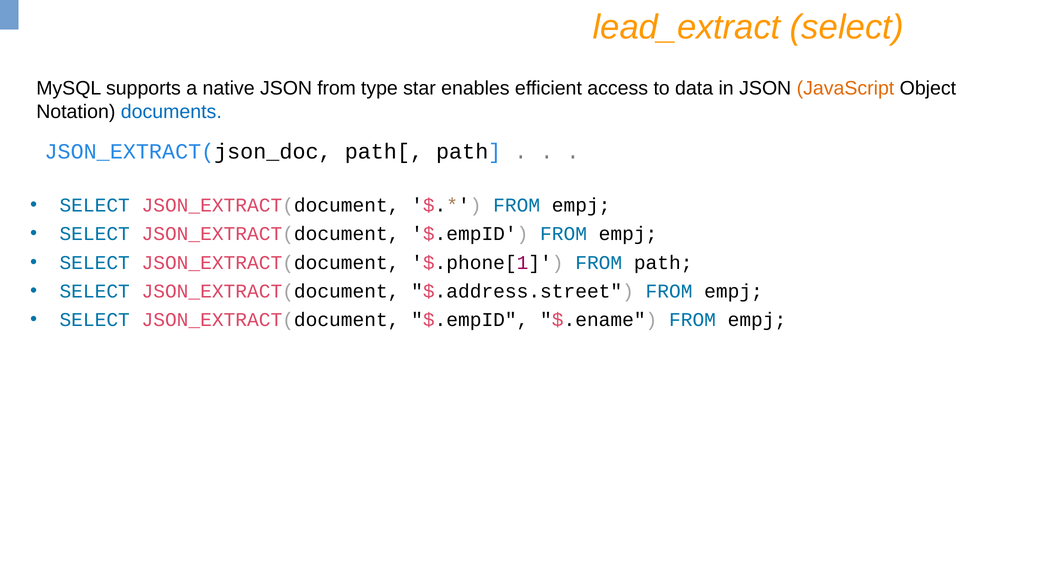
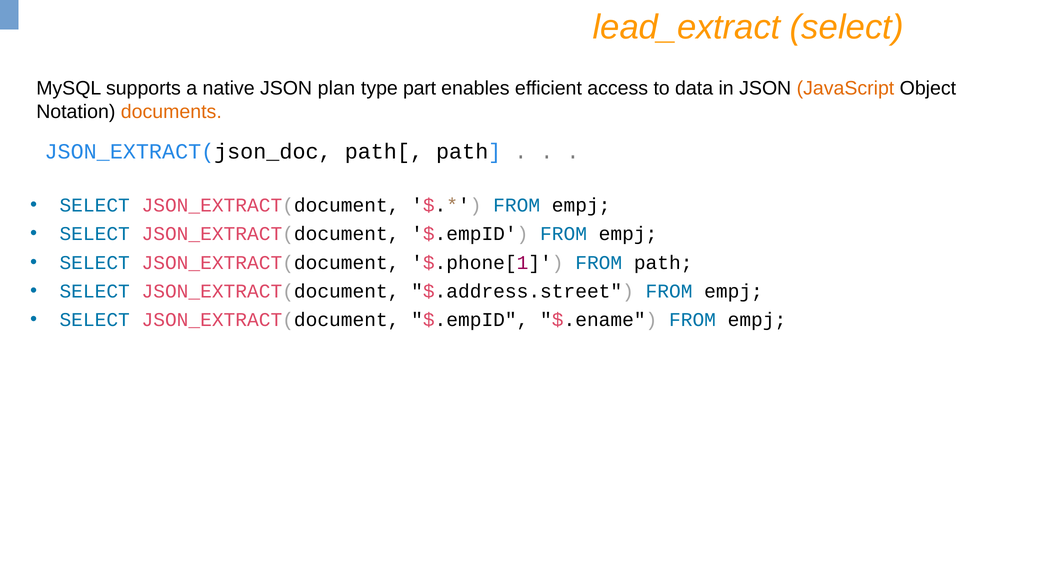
JSON from: from -> plan
star: star -> part
documents colour: blue -> orange
